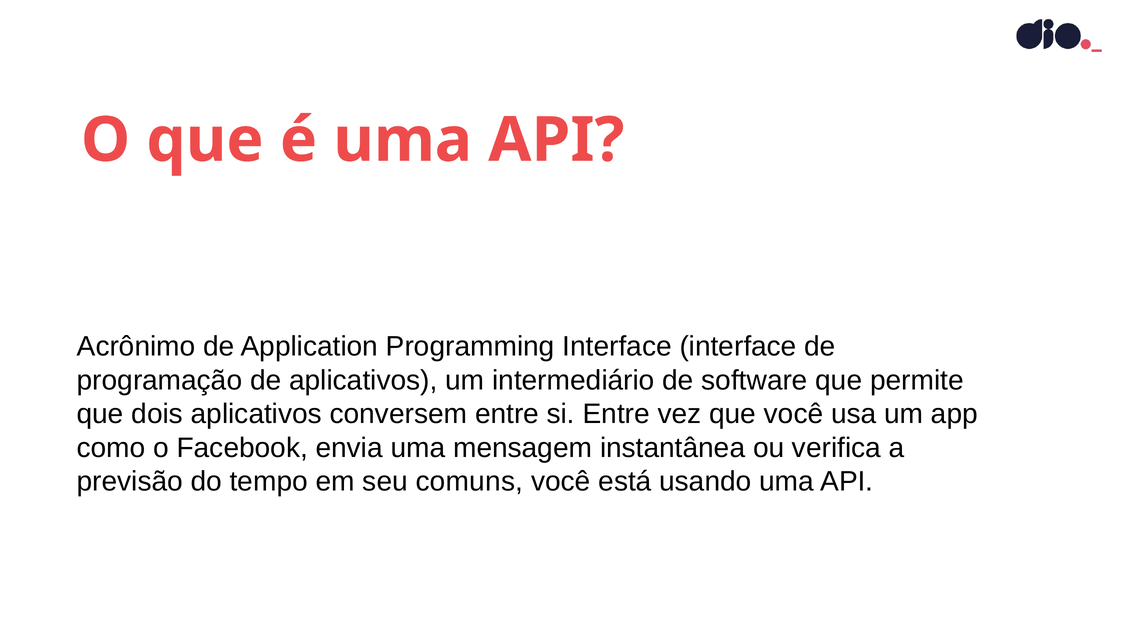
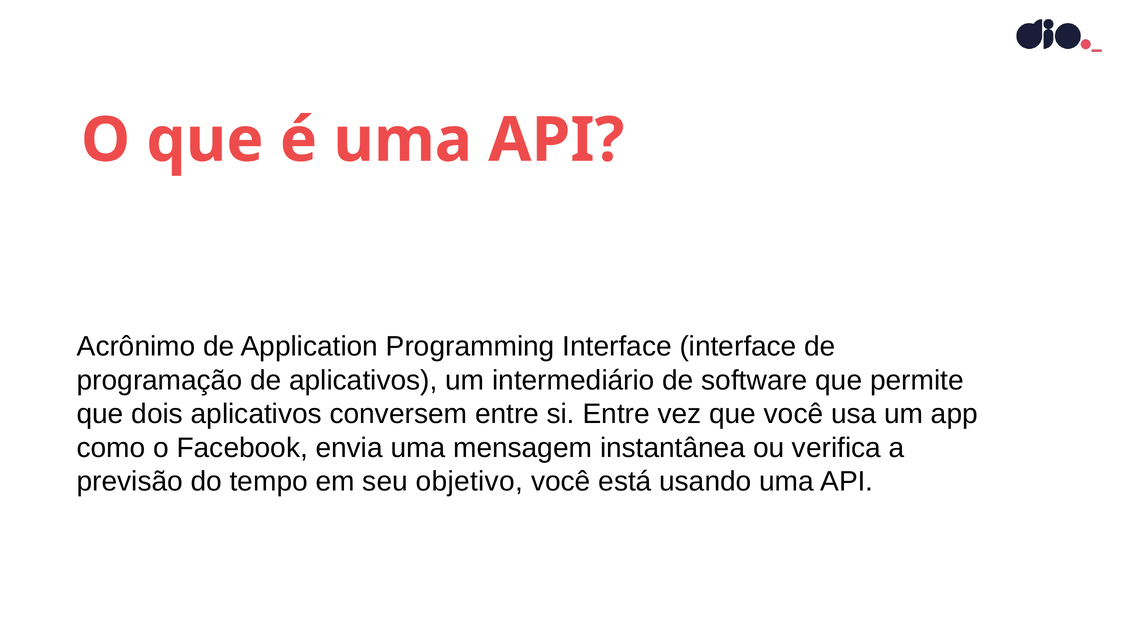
comuns: comuns -> objetivo
